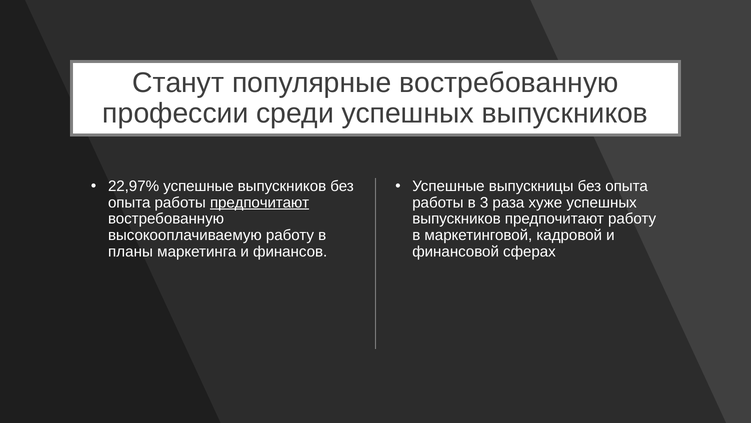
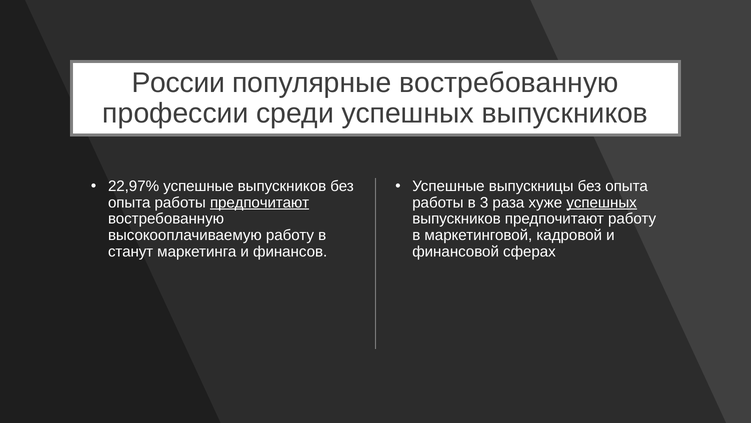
Станут: Станут -> России
успешных at (602, 202) underline: none -> present
планы: планы -> станут
